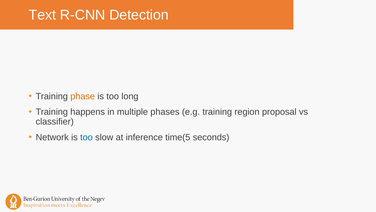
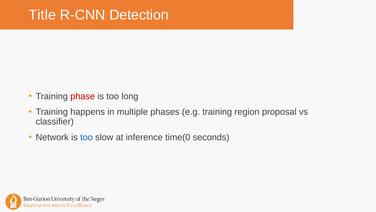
Text: Text -> Title
phase colour: orange -> red
time(5: time(5 -> time(0
